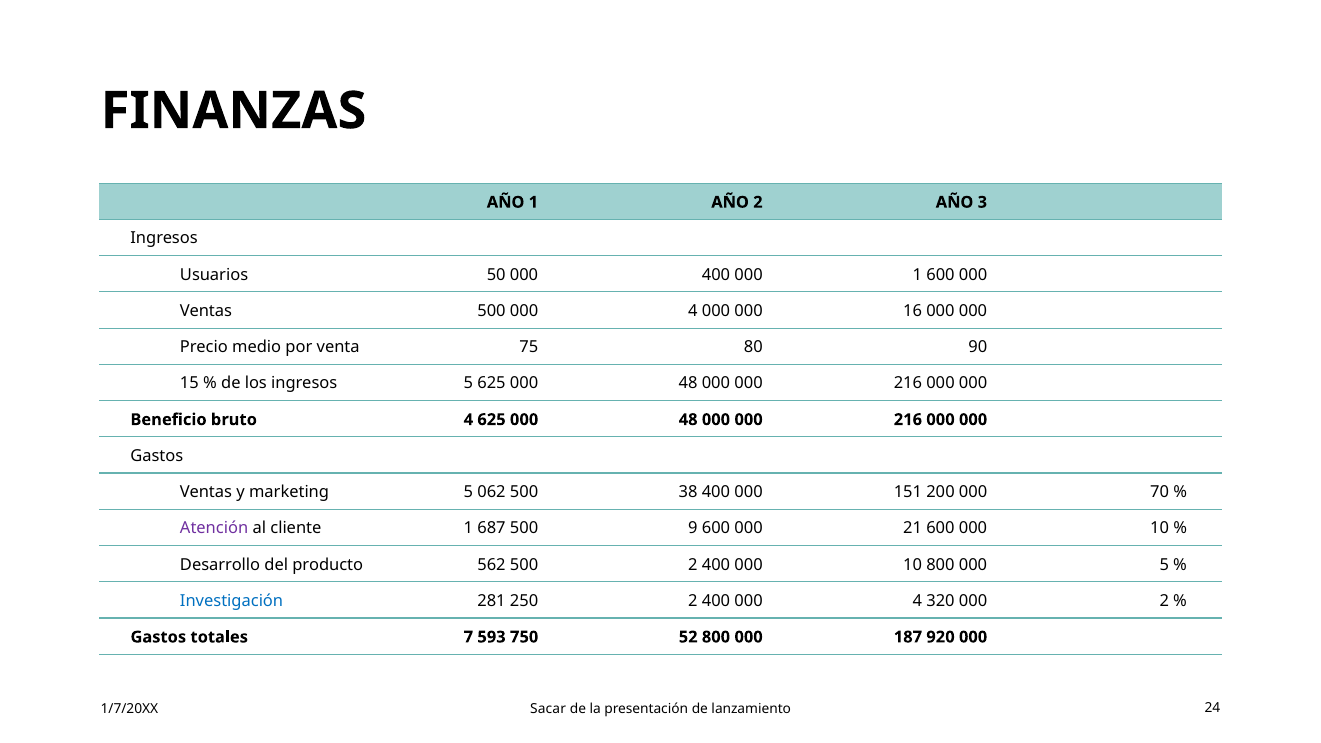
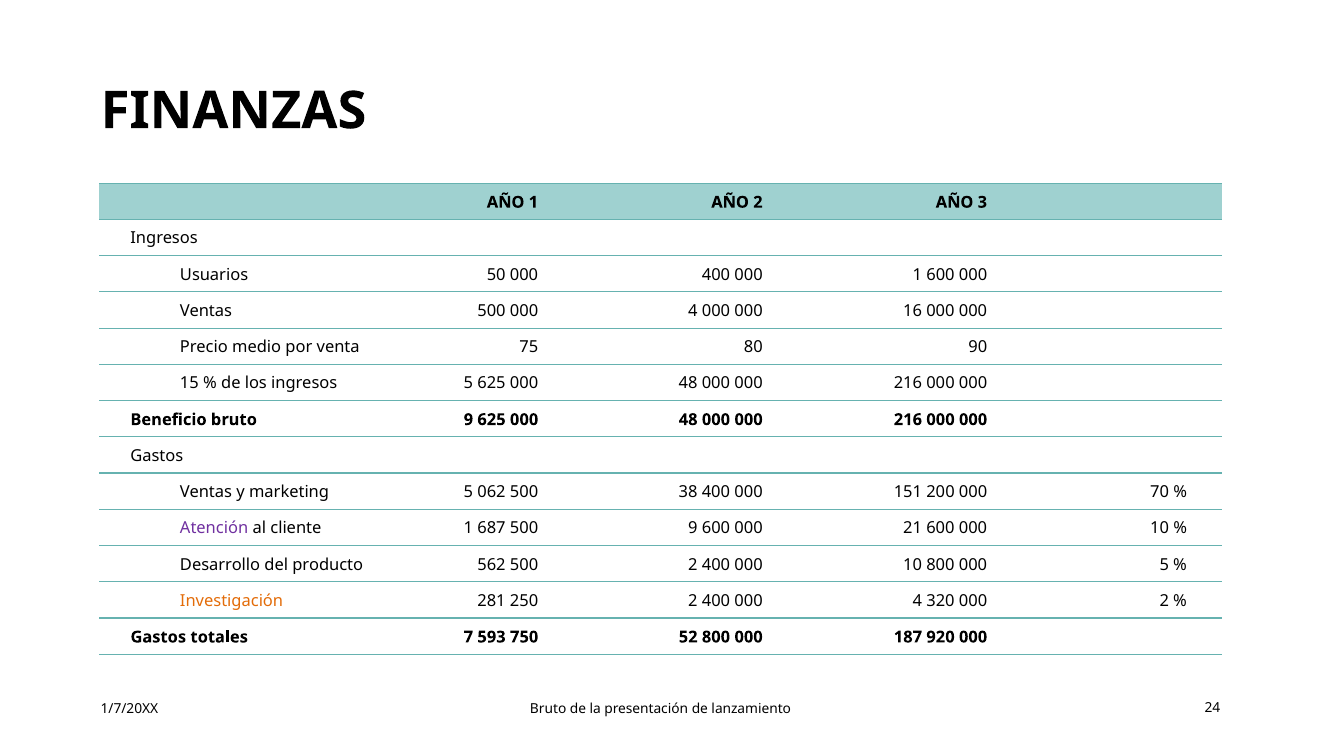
bruto 4: 4 -> 9
Investigación colour: blue -> orange
1/7/20XX Sacar: Sacar -> Bruto
